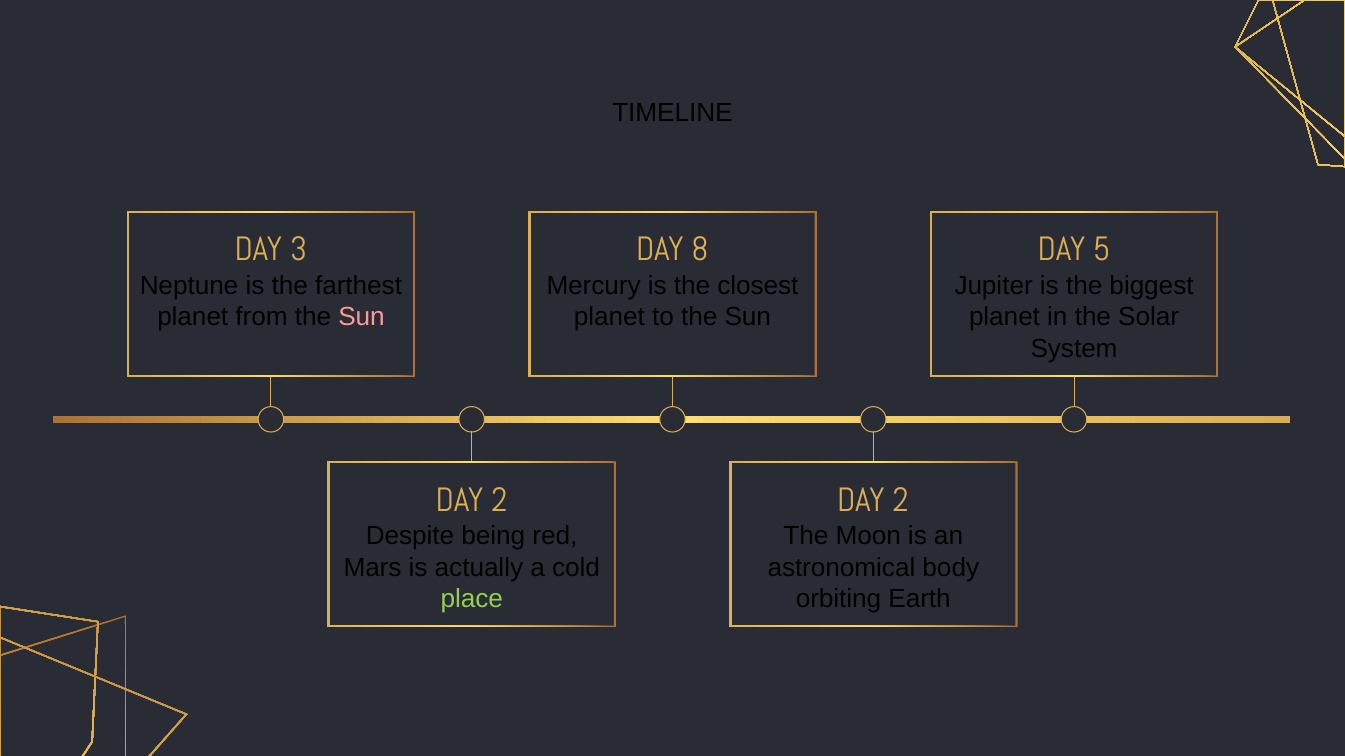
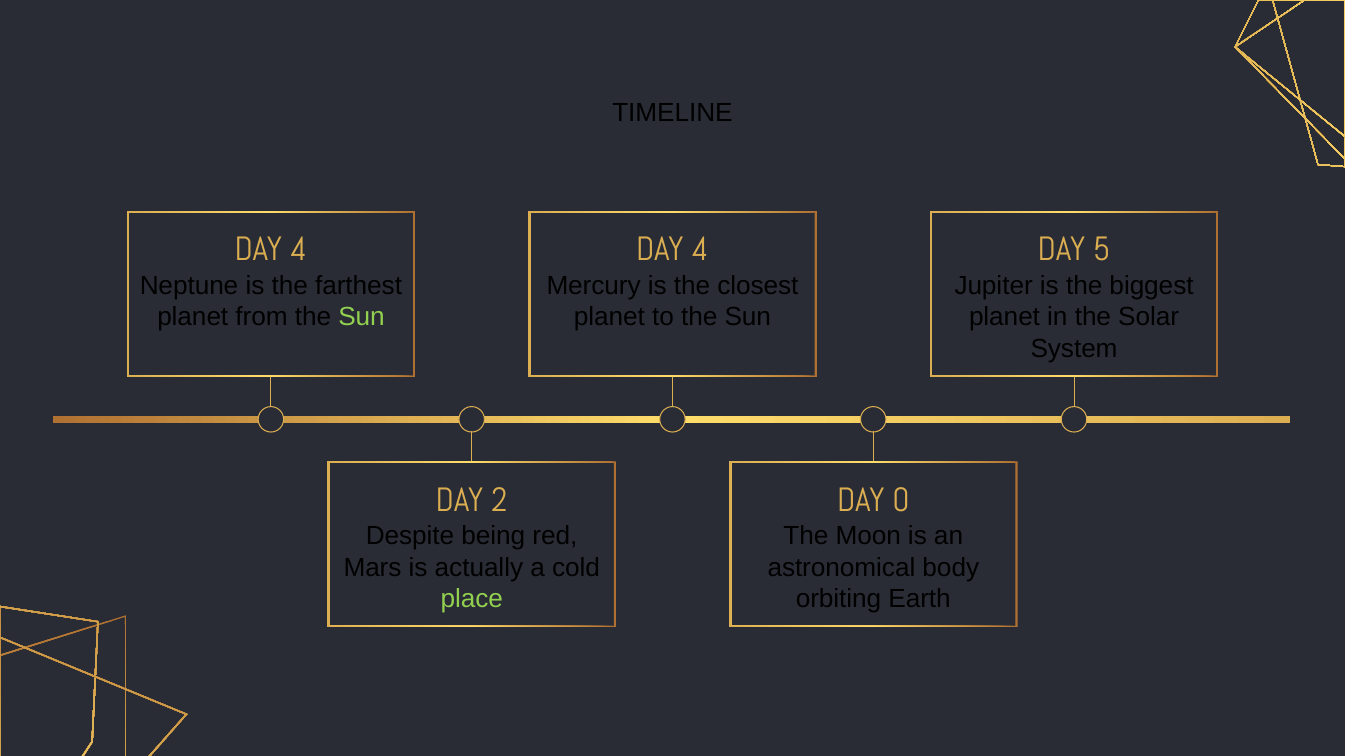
3 at (299, 250): 3 -> 4
8 at (700, 250): 8 -> 4
Sun at (362, 318) colour: pink -> light green
2 at (901, 500): 2 -> 0
